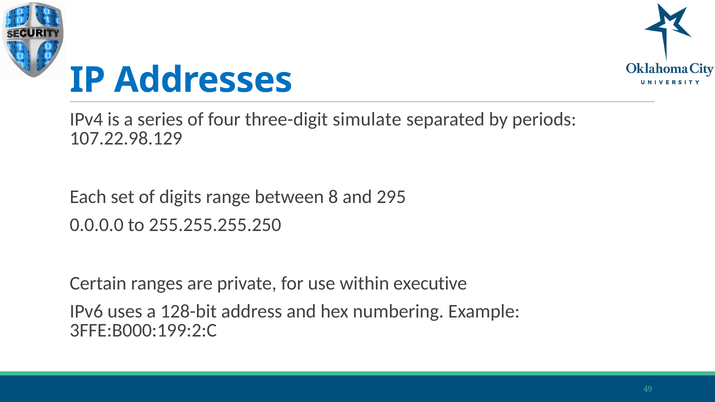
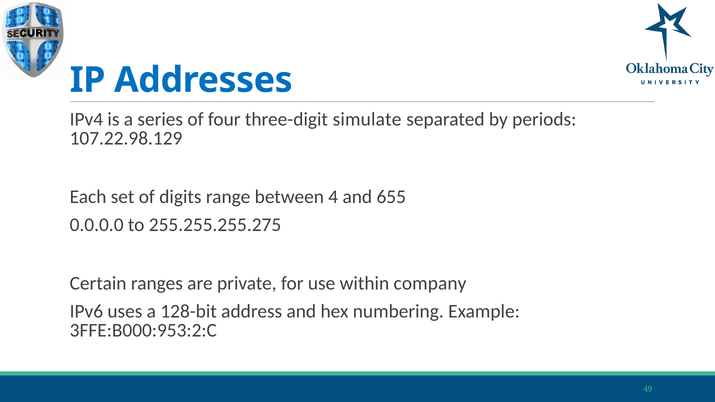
8: 8 -> 4
295: 295 -> 655
255.255.255.250: 255.255.255.250 -> 255.255.255.275
executive: executive -> company
3FFE:B000:199:2:C: 3FFE:B000:199:2:C -> 3FFE:B000:953:2:C
